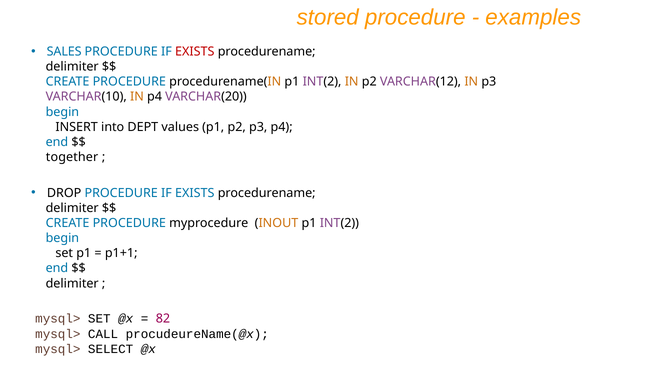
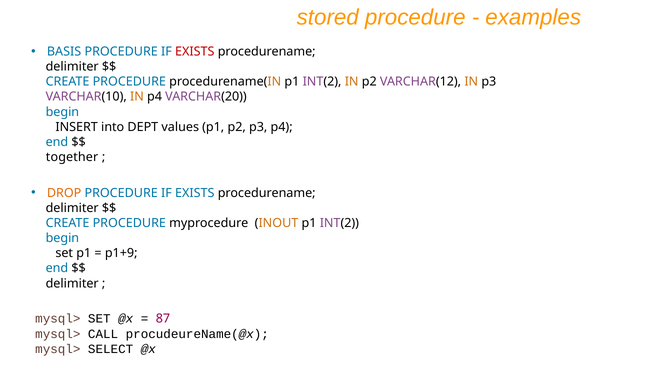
SALES: SALES -> BASIS
DROP colour: black -> orange
p1+1: p1+1 -> p1+9
82: 82 -> 87
